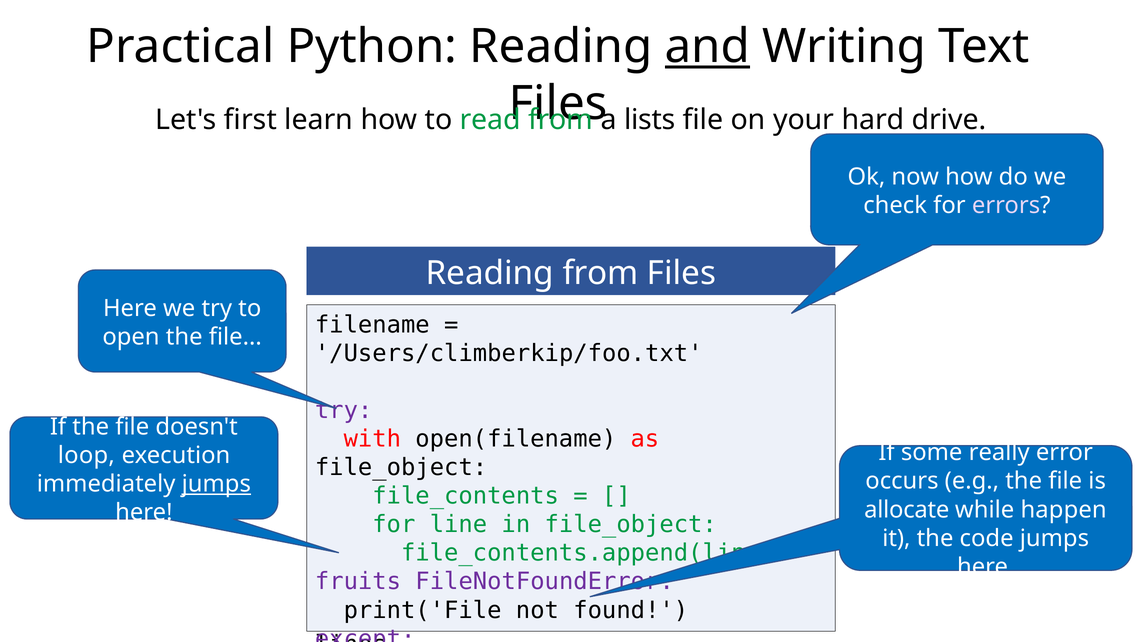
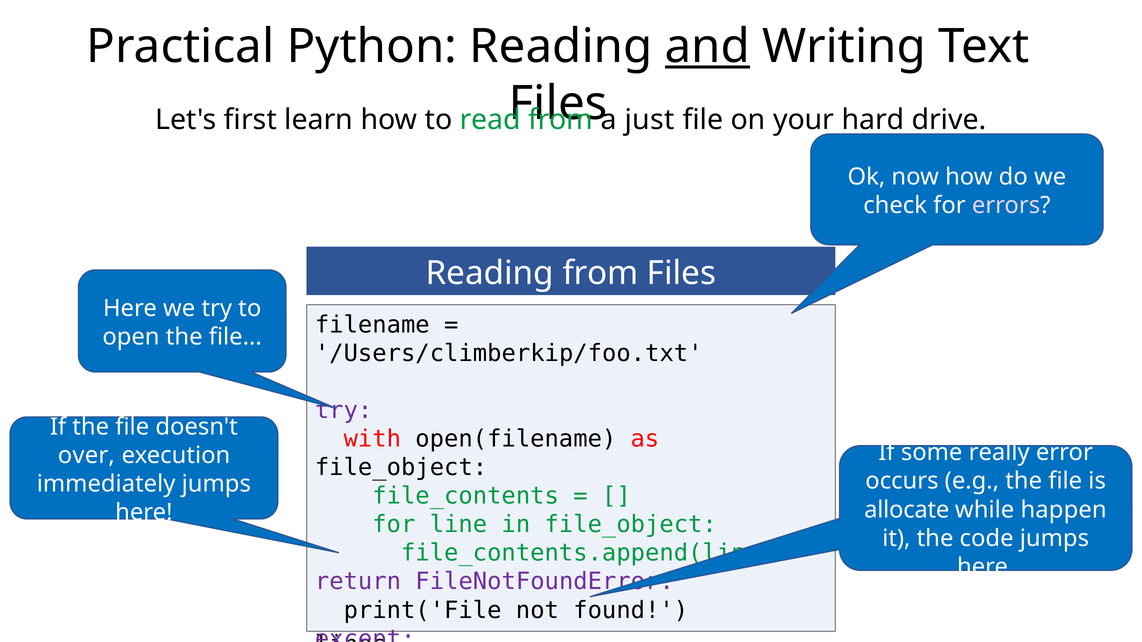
lists: lists -> just
loop: loop -> over
jumps at (216, 484) underline: present -> none
fruits: fruits -> return
